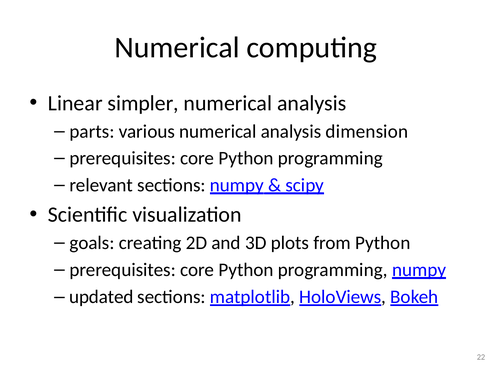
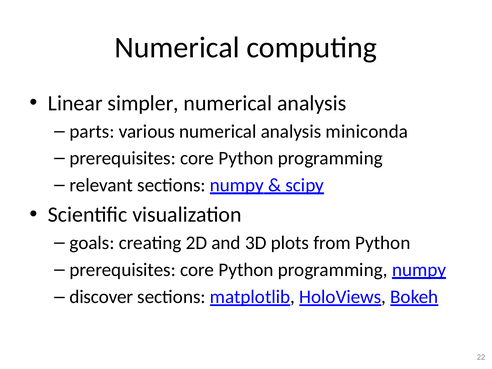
dimension: dimension -> miniconda
updated: updated -> discover
